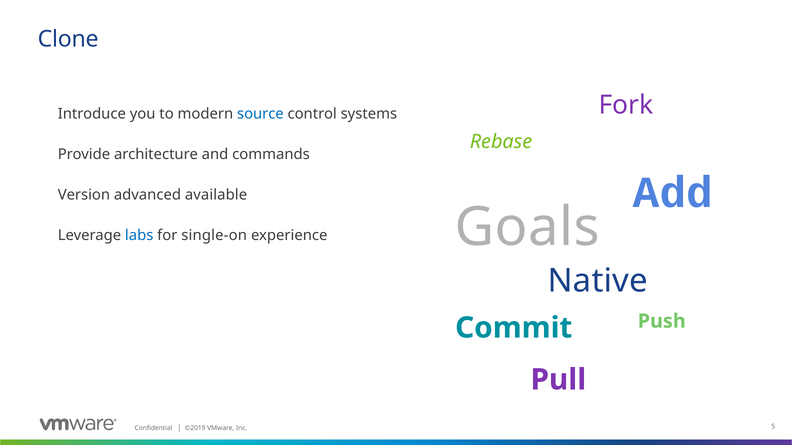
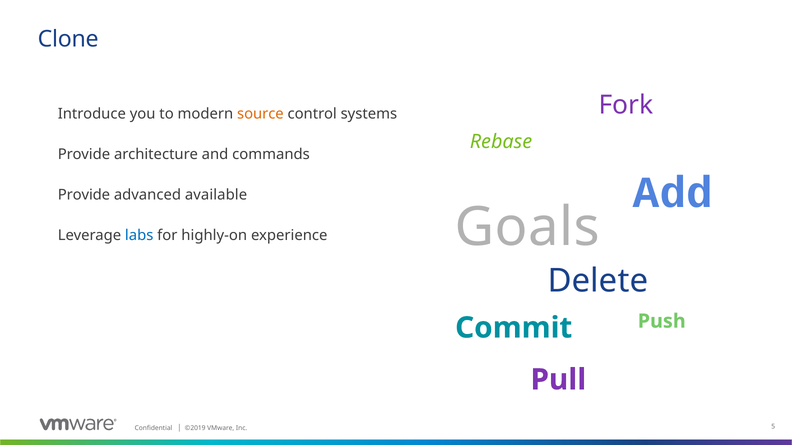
source colour: blue -> orange
Version at (84, 195): Version -> Provide
single-on: single-on -> highly-on
Native: Native -> Delete
